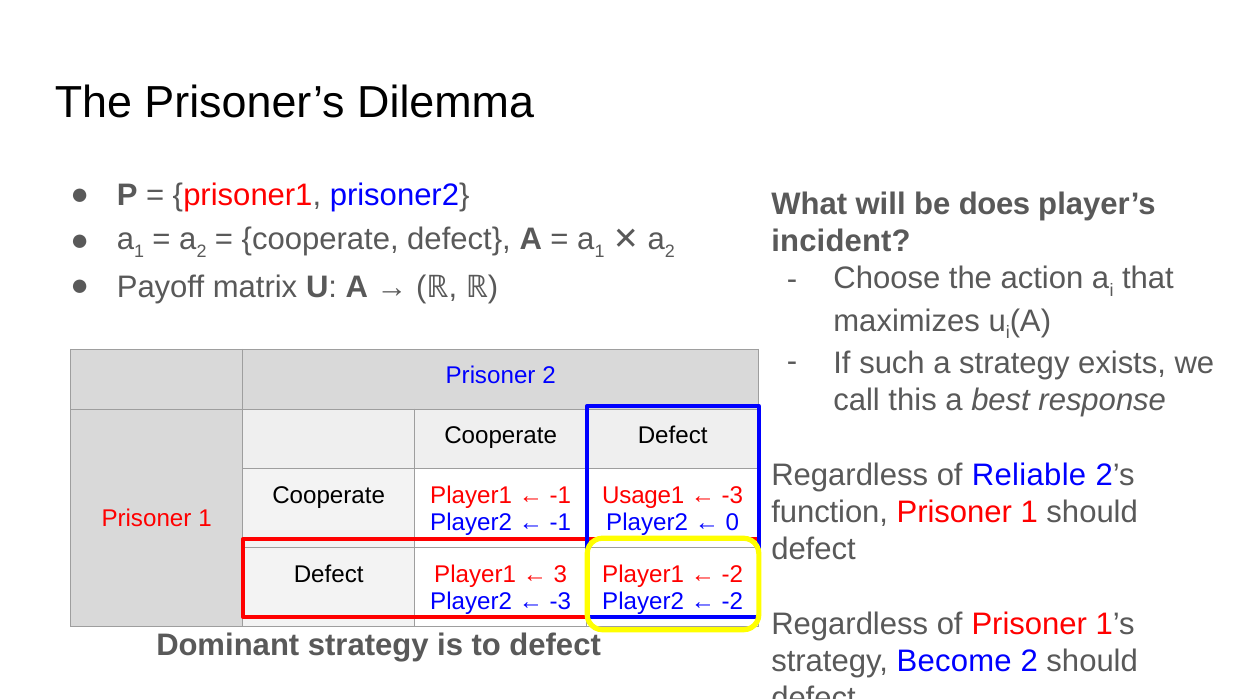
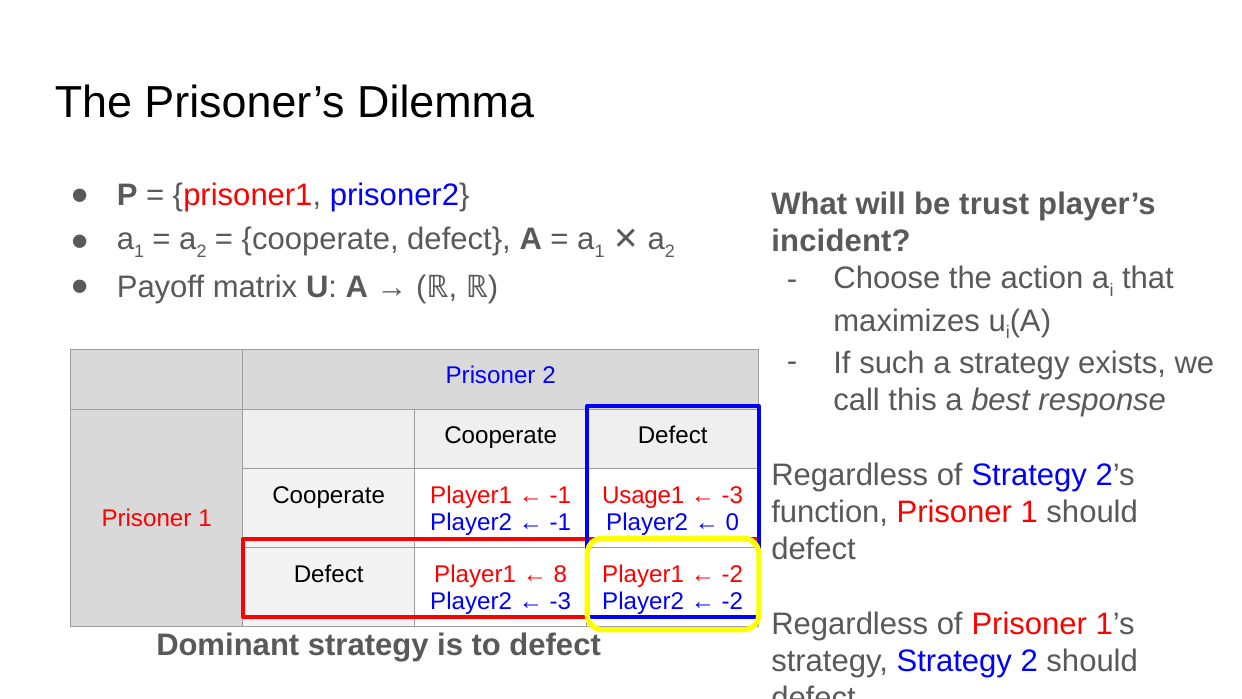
does: does -> trust
of Reliable: Reliable -> Strategy
3: 3 -> 8
strategy Become: Become -> Strategy
